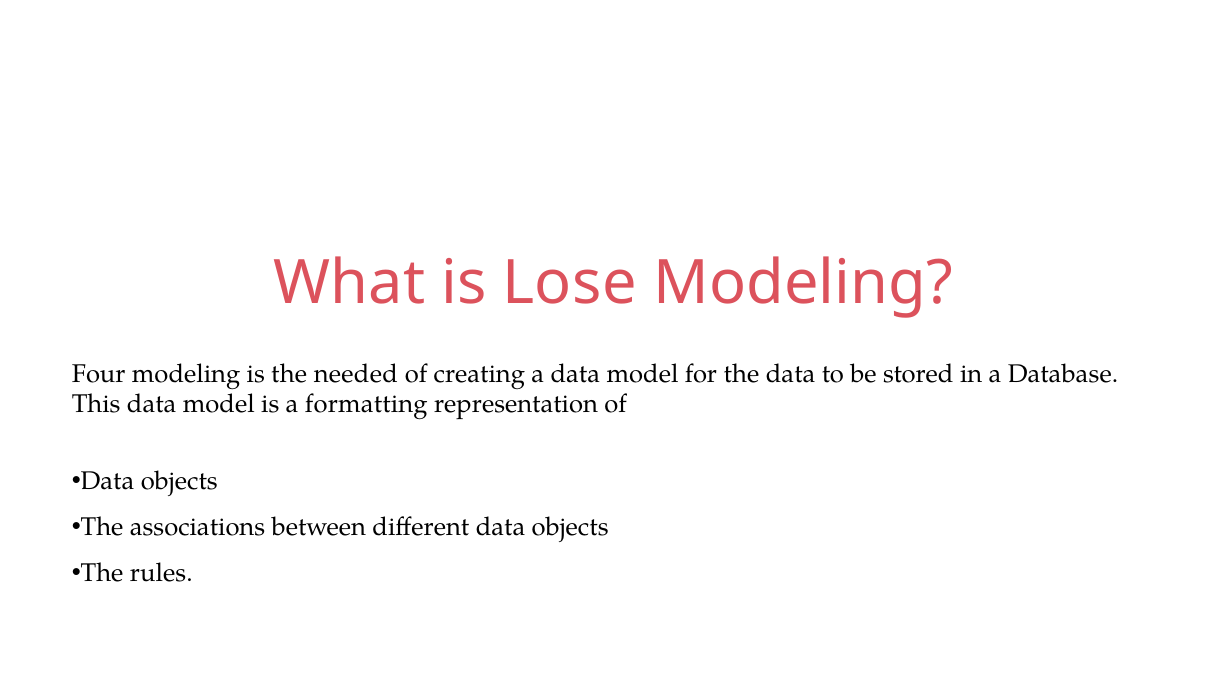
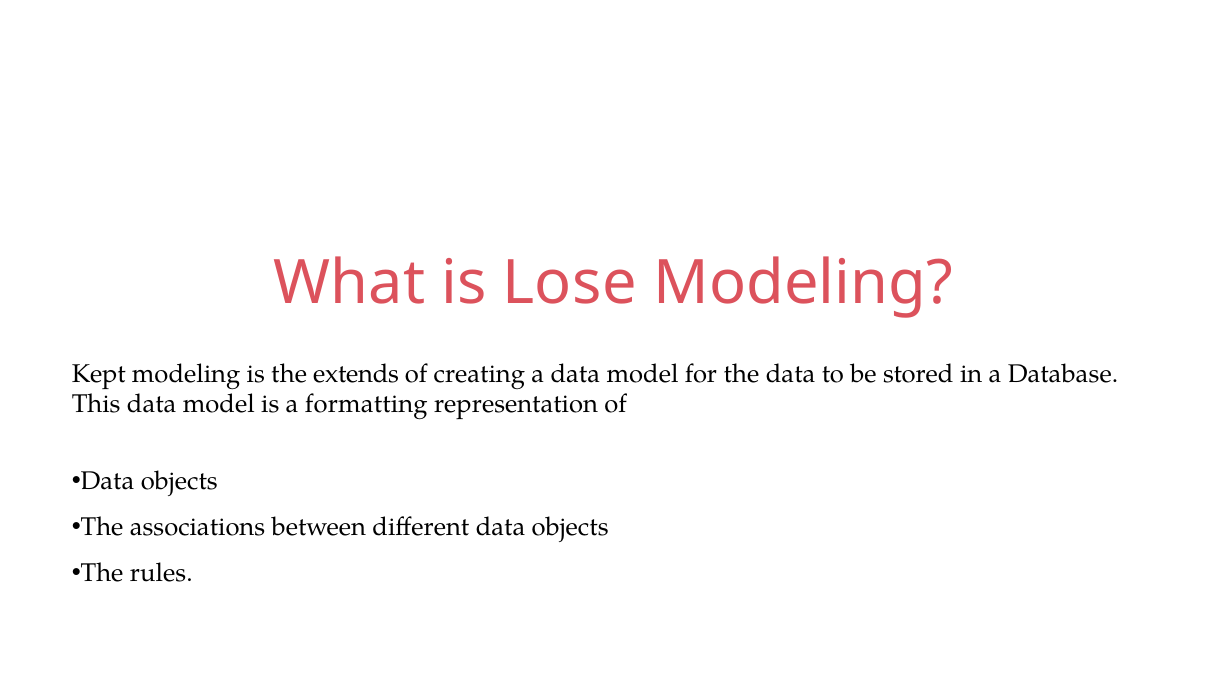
Four: Four -> Kept
needed: needed -> extends
